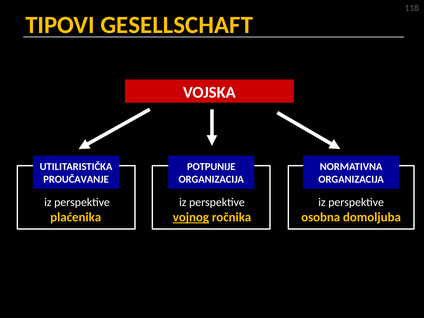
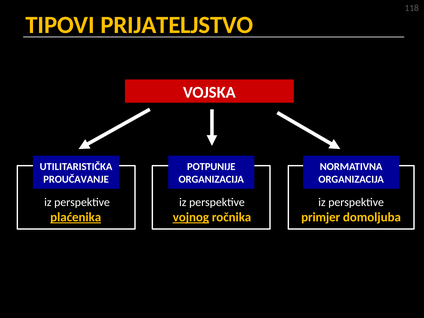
GESELLSCHAFT: GESELLSCHAFT -> PRIJATELJSTVO
plaćenika underline: none -> present
osobna: osobna -> primjer
